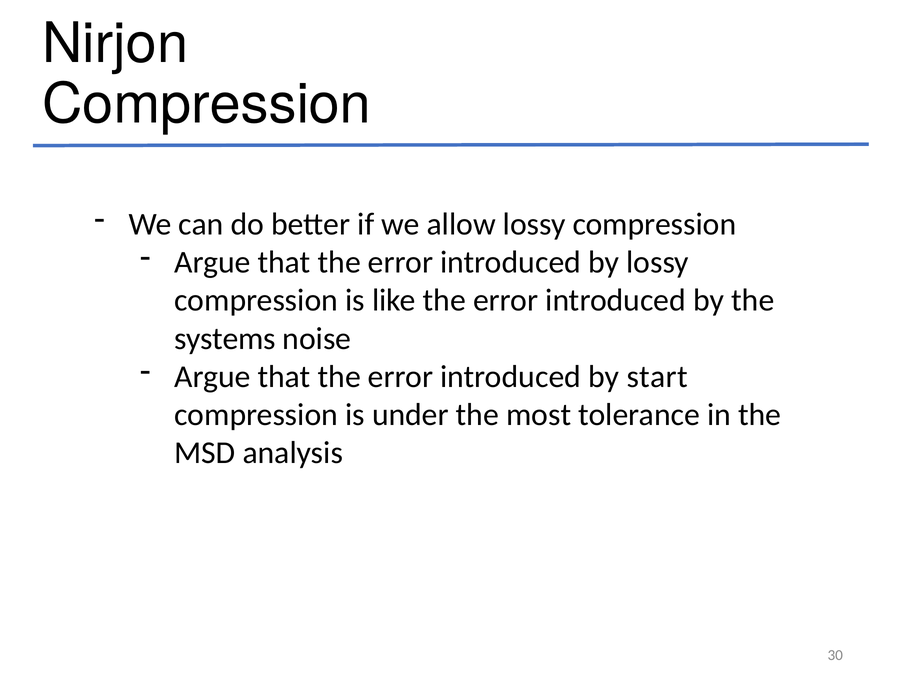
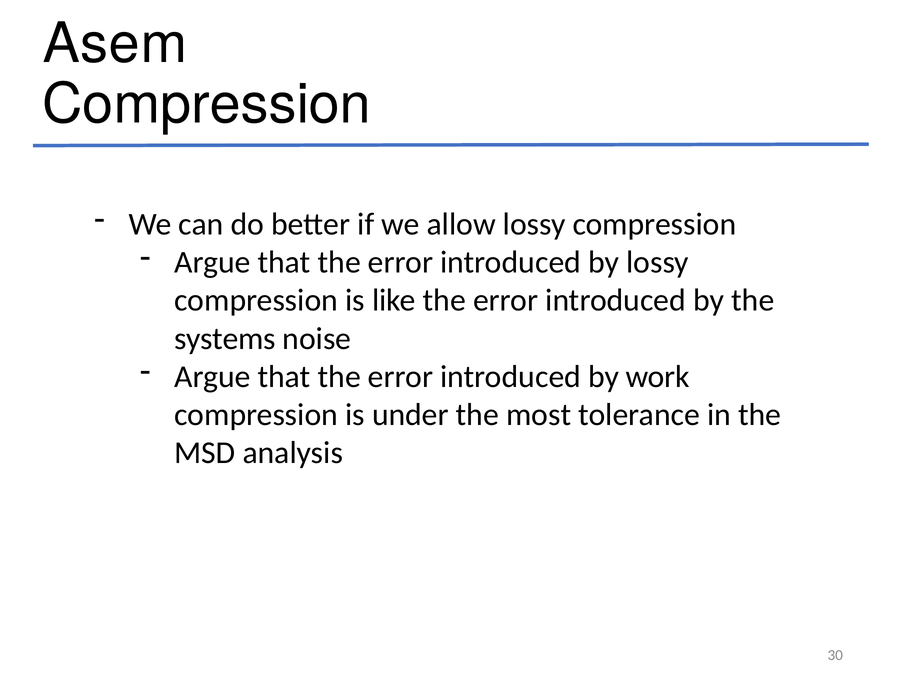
Nirjon: Nirjon -> Asem
start: start -> work
